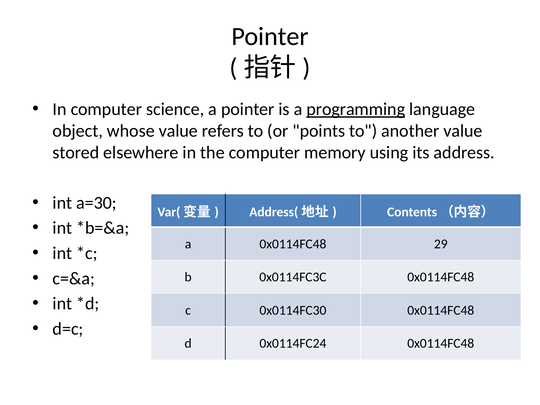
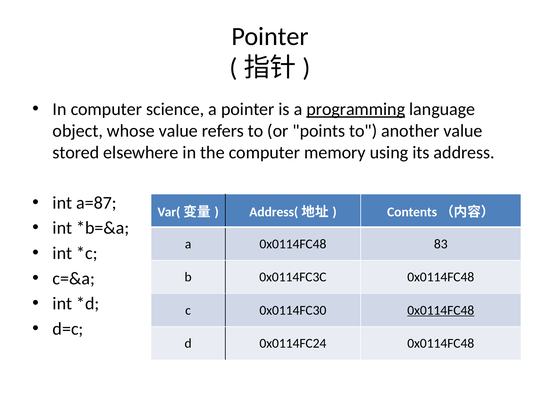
a=30: a=30 -> a=87
29: 29 -> 83
0x0114FC48 at (441, 310) underline: none -> present
